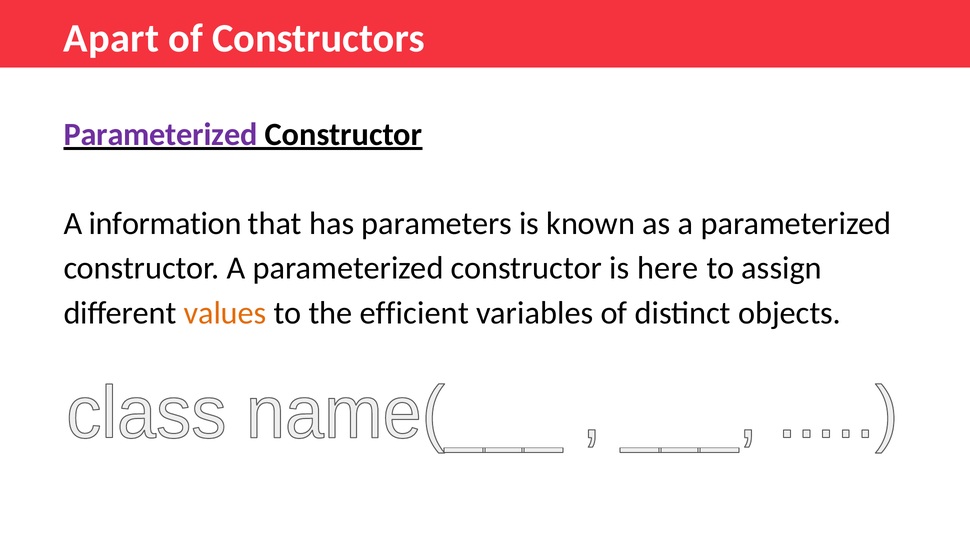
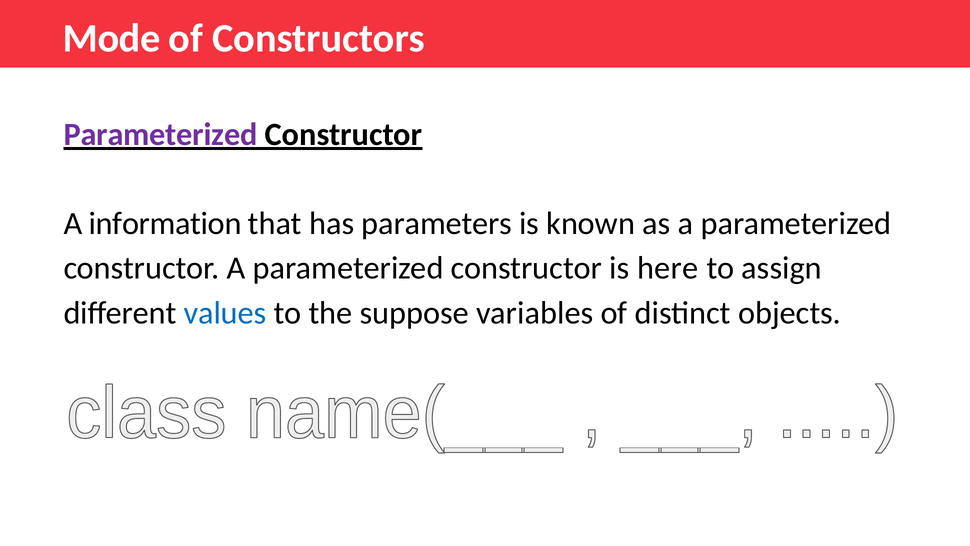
Apart: Apart -> Mode
values colour: orange -> blue
efficient: efficient -> suppose
